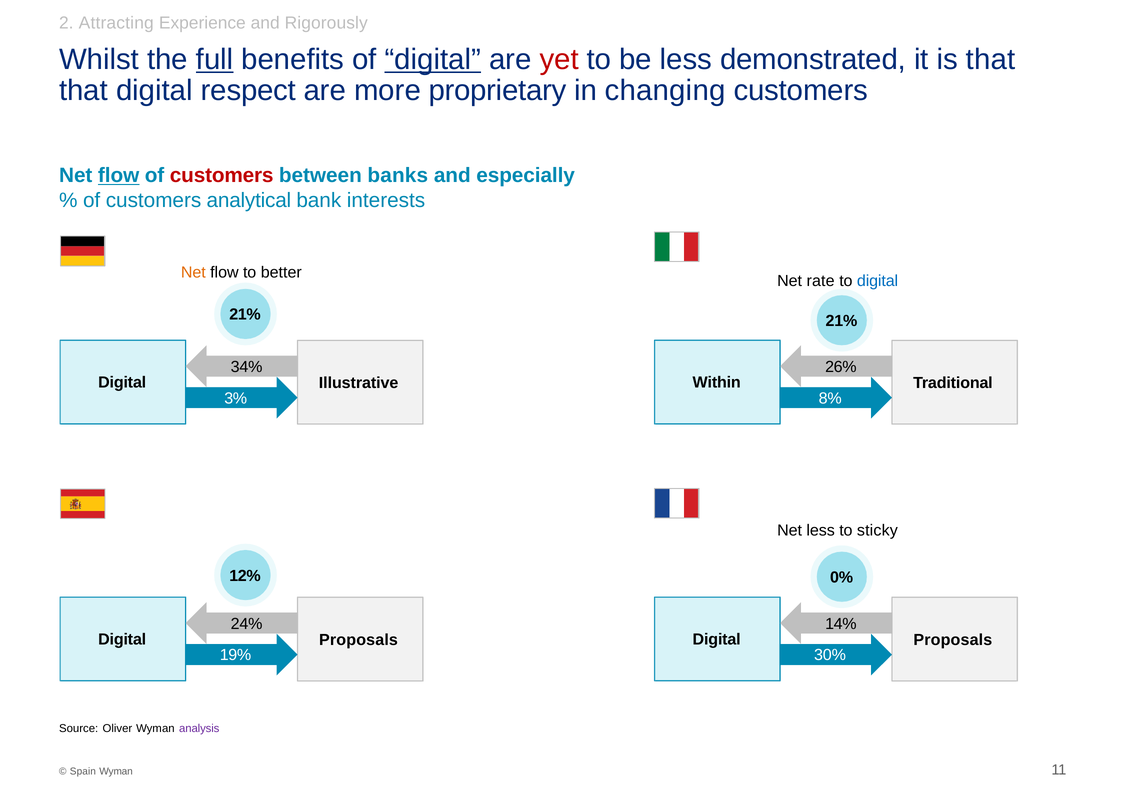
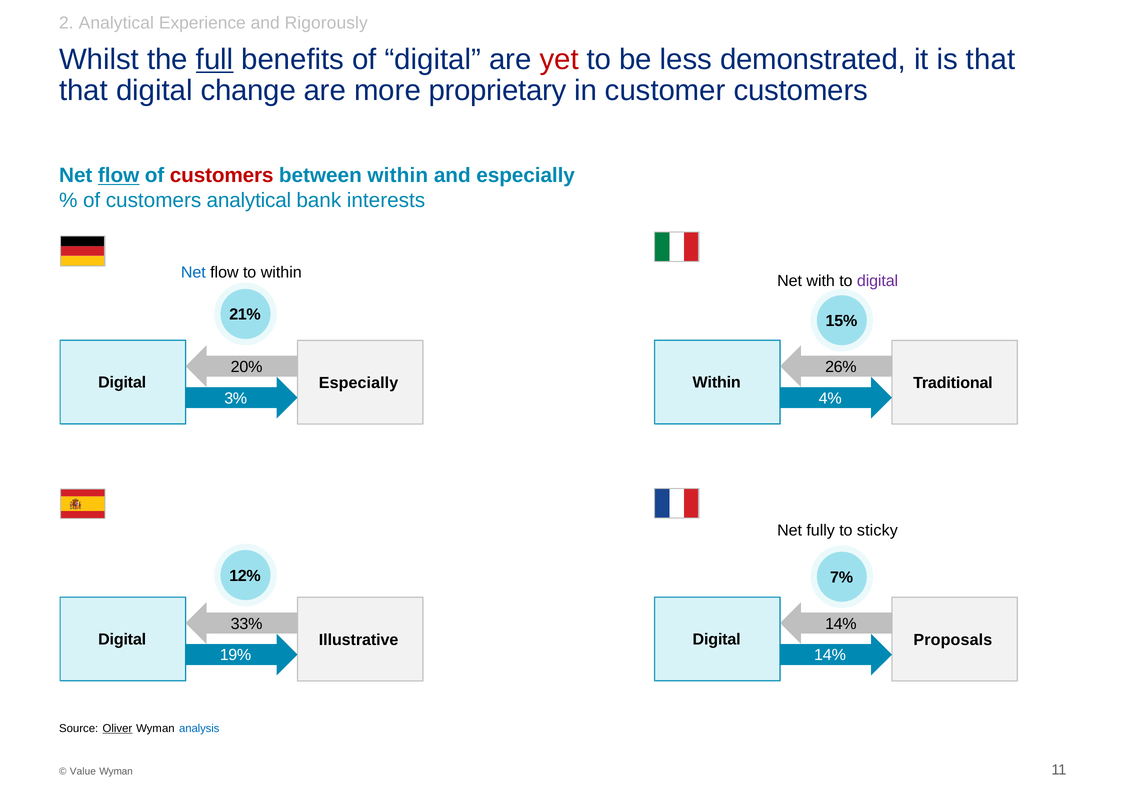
2 Attracting: Attracting -> Analytical
digital at (433, 60) underline: present -> none
respect: respect -> change
changing: changing -> customer
between banks: banks -> within
Net at (193, 273) colour: orange -> blue
to better: better -> within
rate: rate -> with
digital at (878, 281) colour: blue -> purple
21% 21%: 21% -> 15%
34%: 34% -> 20%
Illustrative at (359, 383): Illustrative -> Especially
8%: 8% -> 4%
Net less: less -> fully
0%: 0% -> 7%
24%: 24% -> 33%
Proposals at (359, 640): Proposals -> Illustrative
30% at (830, 655): 30% -> 14%
Oliver underline: none -> present
analysis colour: purple -> blue
Spain: Spain -> Value
